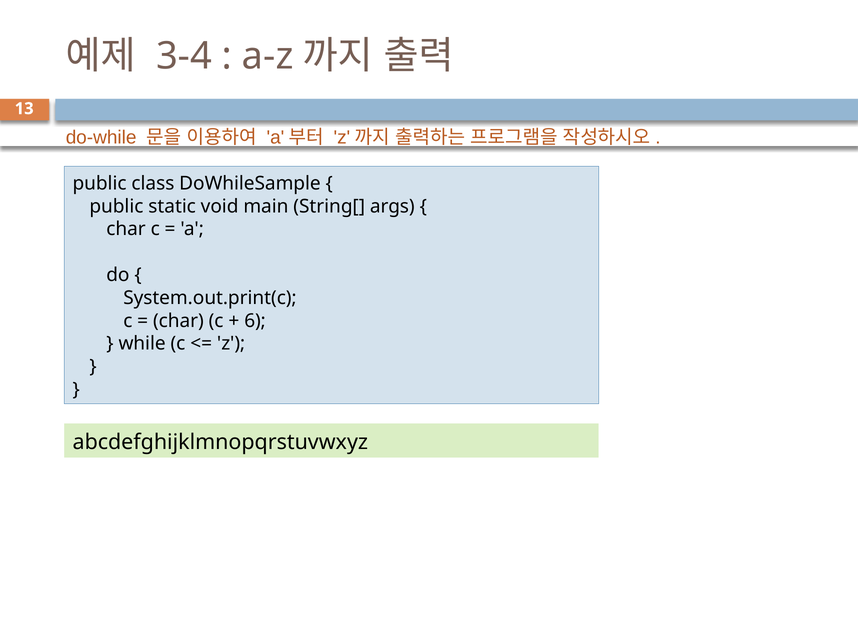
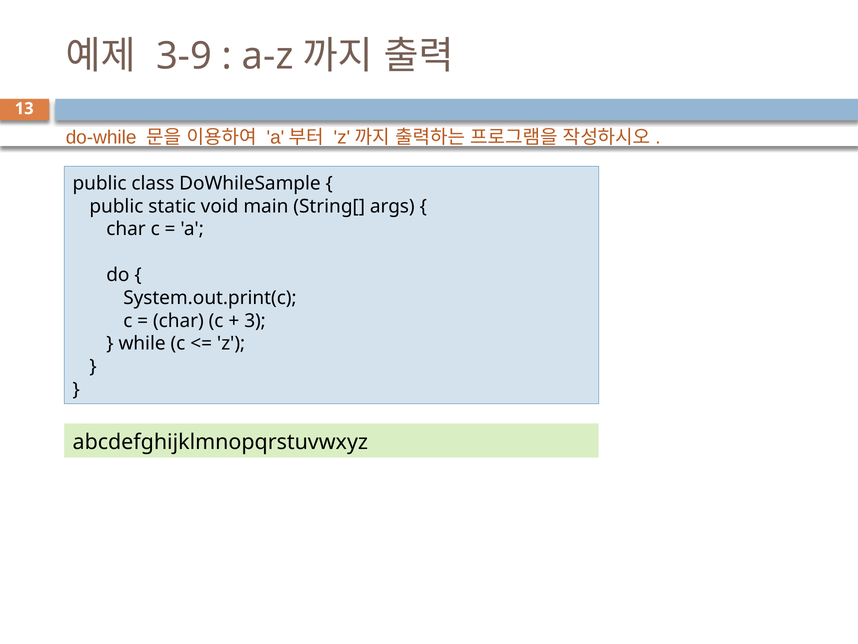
3-4: 3-4 -> 3-9
6: 6 -> 3
